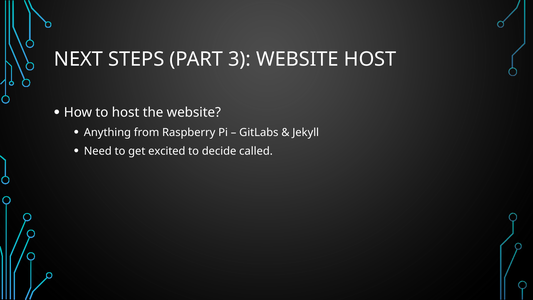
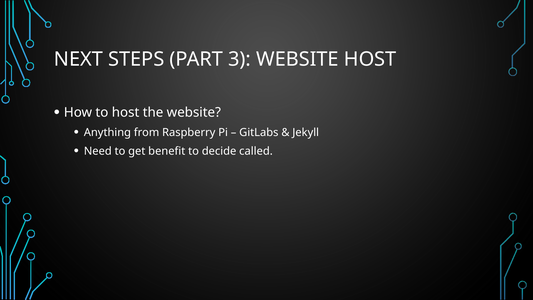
excited: excited -> benefit
